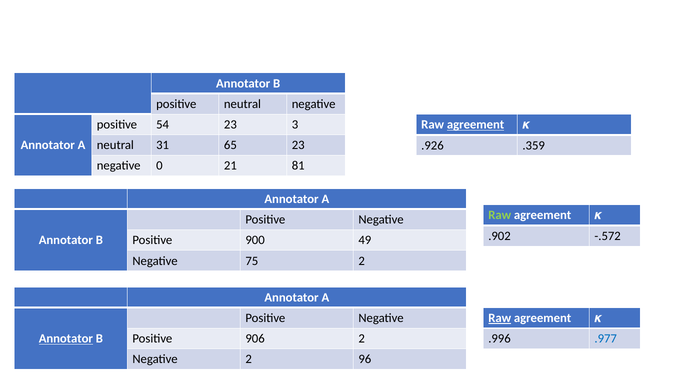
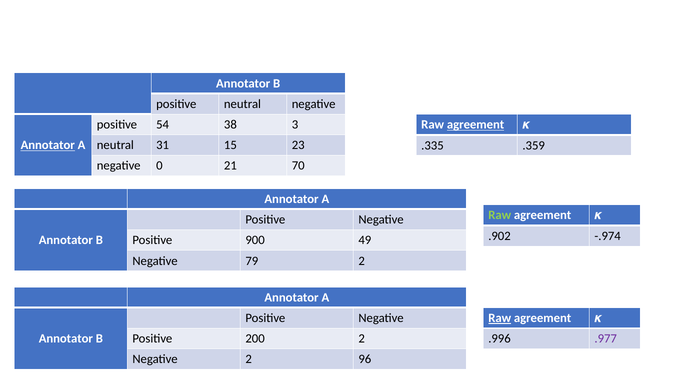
54 23: 23 -> 38
Annotator at (48, 145) underline: none -> present
65: 65 -> 15
.926: .926 -> .335
81: 81 -> 70
-.572: -.572 -> -.974
75: 75 -> 79
Annotator at (66, 339) underline: present -> none
906: 906 -> 200
.977 colour: blue -> purple
